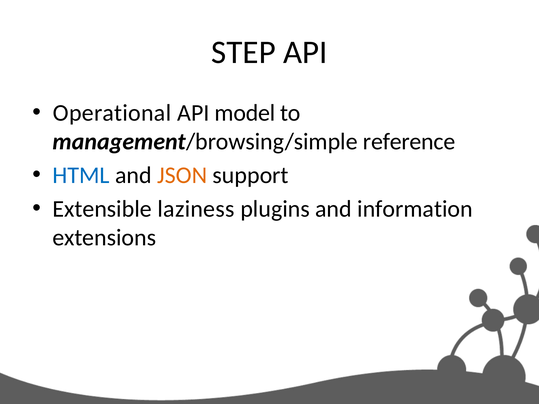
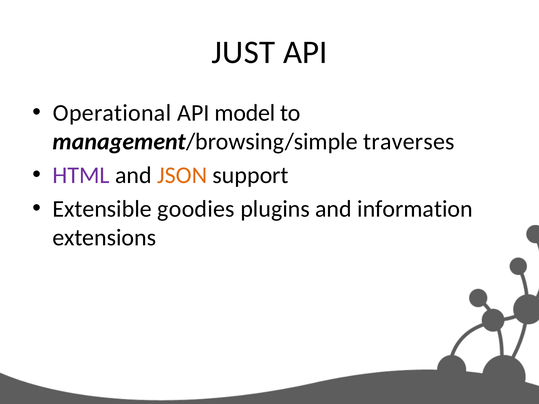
STEP: STEP -> JUST
reference: reference -> traverses
HTML colour: blue -> purple
laziness: laziness -> goodies
